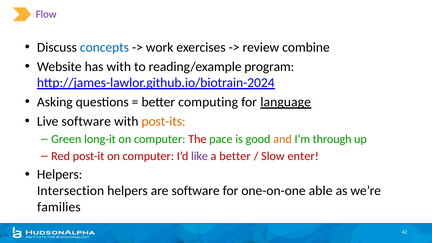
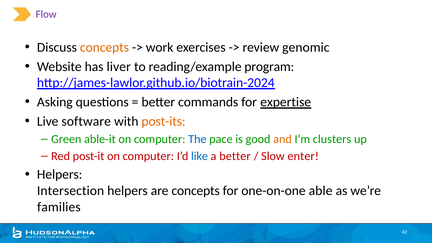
concepts at (104, 48) colour: blue -> orange
combine: combine -> genomic
has with: with -> liver
computing: computing -> commands
language: language -> expertise
long-it: long-it -> able-it
The colour: red -> blue
through: through -> clusters
like colour: purple -> blue
are software: software -> concepts
